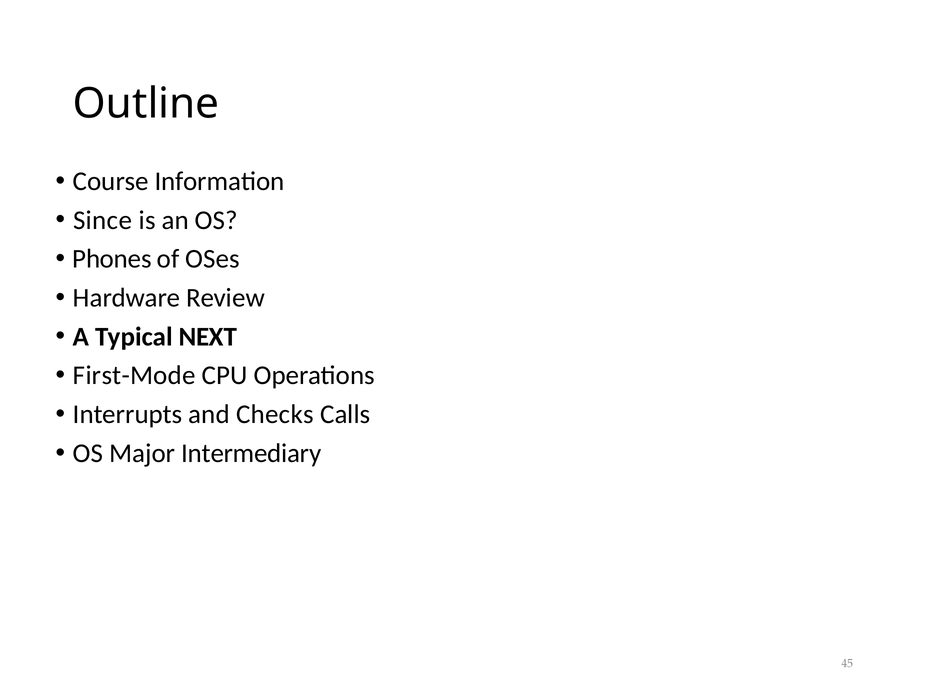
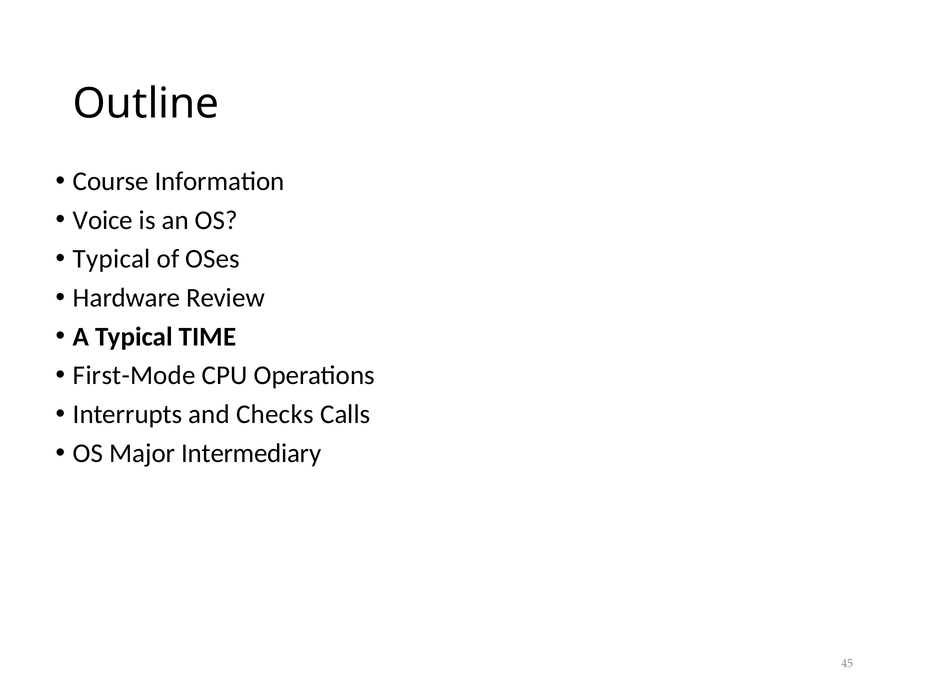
Since: Since -> Voice
Phones at (112, 259): Phones -> Typical
NEXT: NEXT -> TIME
